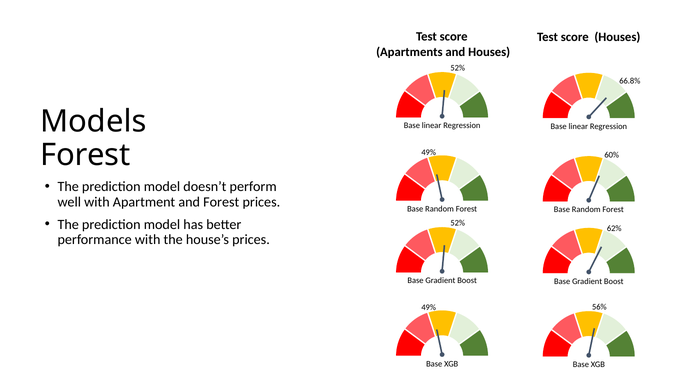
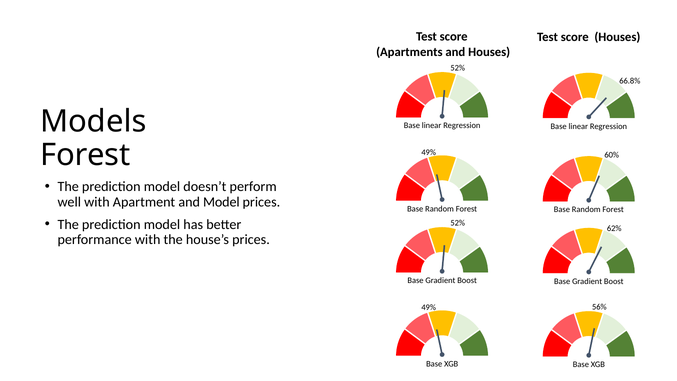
and Forest: Forest -> Model
